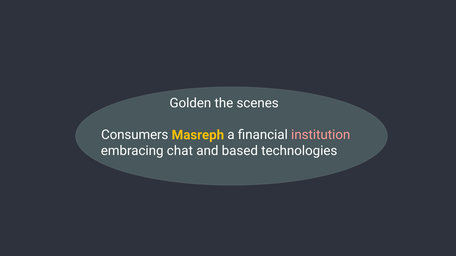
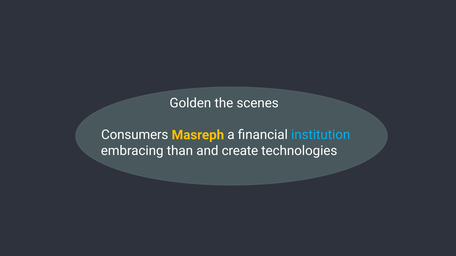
institution colour: pink -> light blue
chat: chat -> than
based: based -> create
